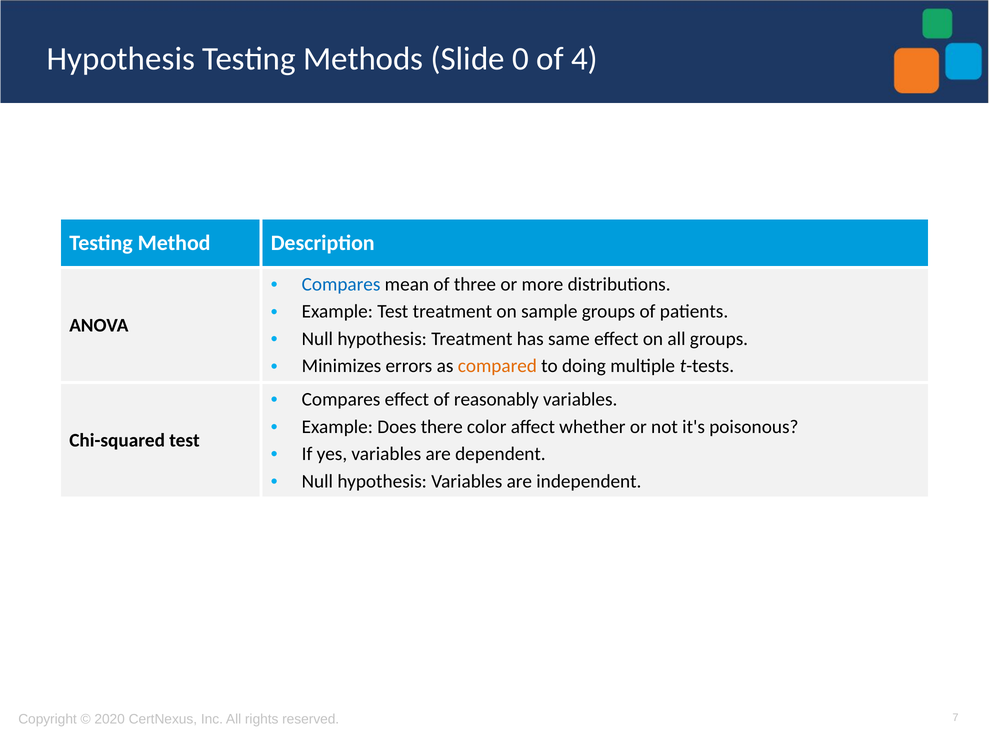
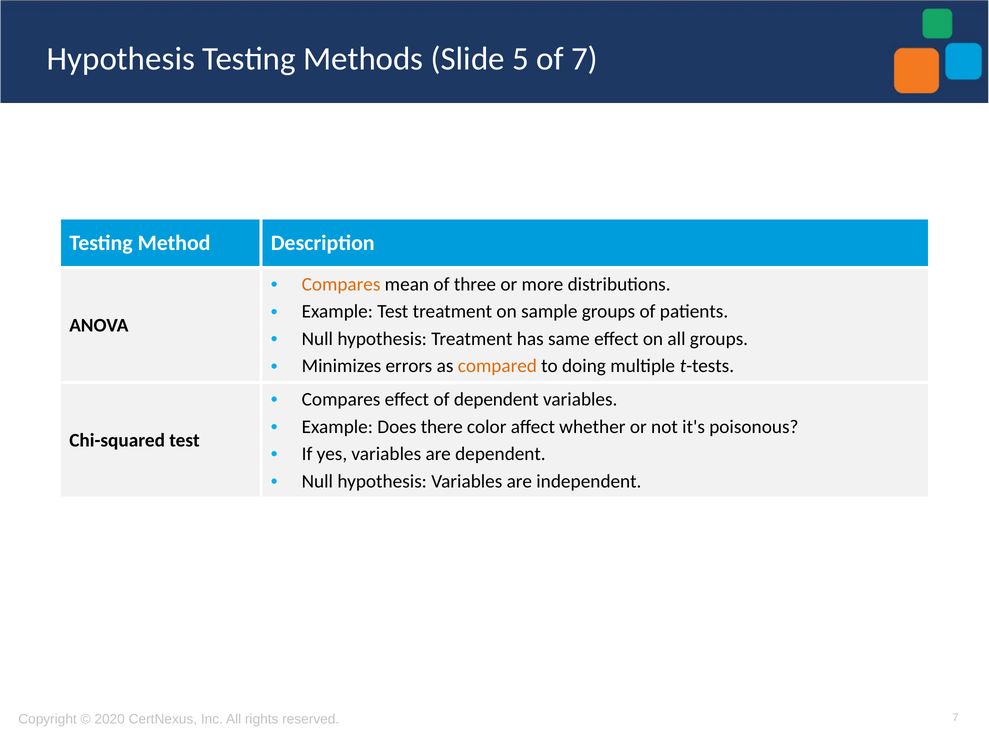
0: 0 -> 5
of 4: 4 -> 7
Compares at (341, 284) colour: blue -> orange
of reasonably: reasonably -> dependent
